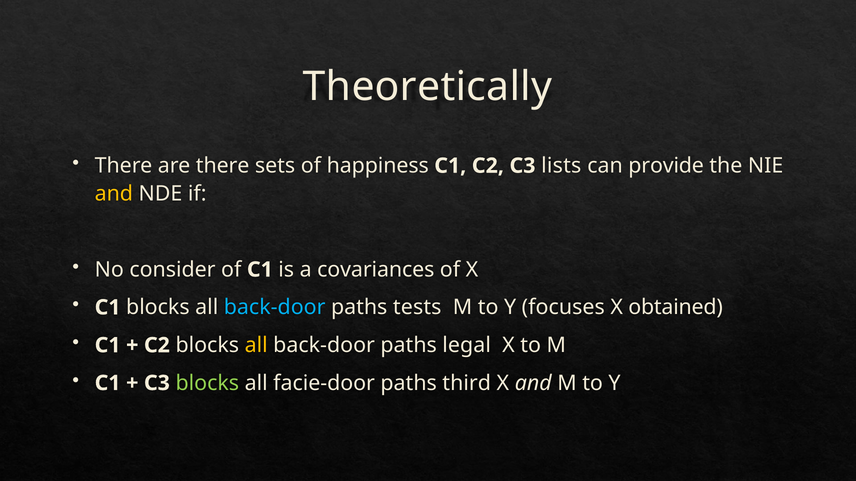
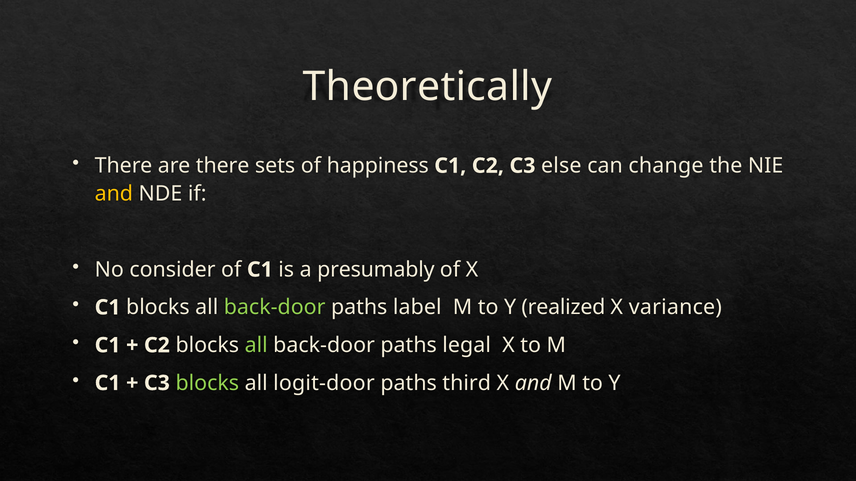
lists: lists -> else
provide: provide -> change
covariances: covariances -> presumably
back-door at (275, 308) colour: light blue -> light green
tests: tests -> label
focuses: focuses -> realized
obtained: obtained -> variance
all at (256, 346) colour: yellow -> light green
facie-door: facie-door -> logit-door
